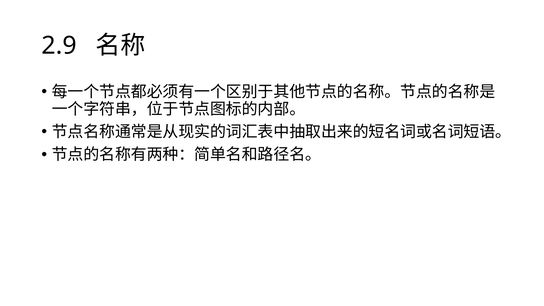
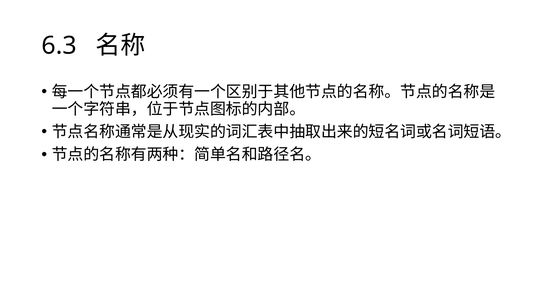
2.9: 2.9 -> 6.3
